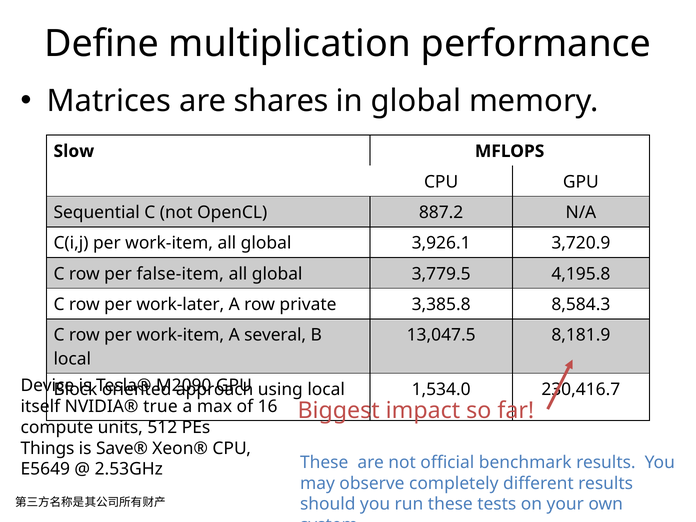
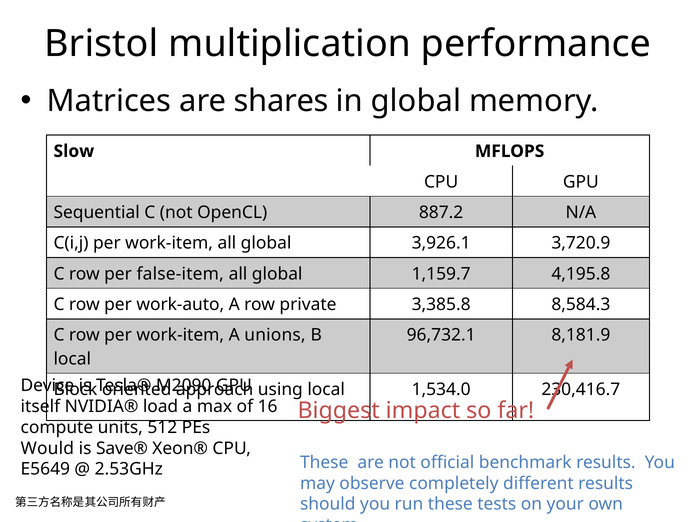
Define: Define -> Bristol
3,779.5: 3,779.5 -> 1,159.7
work-later: work-later -> work-auto
several: several -> unions
13,047.5: 13,047.5 -> 96,732.1
true: true -> load
Things: Things -> Would
